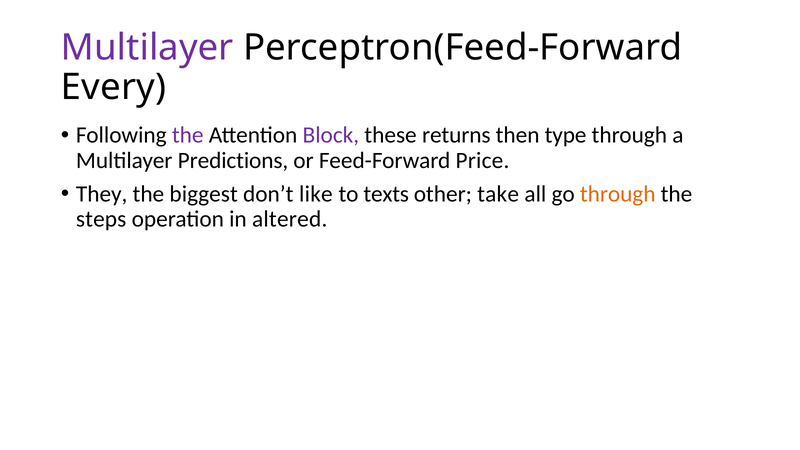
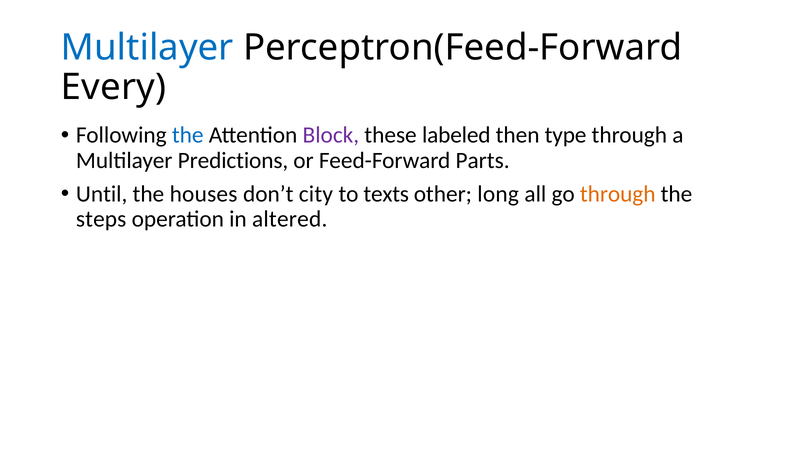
Multilayer at (147, 47) colour: purple -> blue
the at (188, 135) colour: purple -> blue
returns: returns -> labeled
Price: Price -> Parts
They: They -> Until
biggest: biggest -> houses
like: like -> city
take: take -> long
